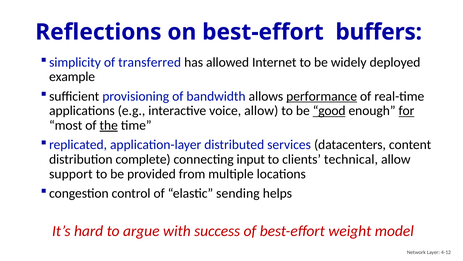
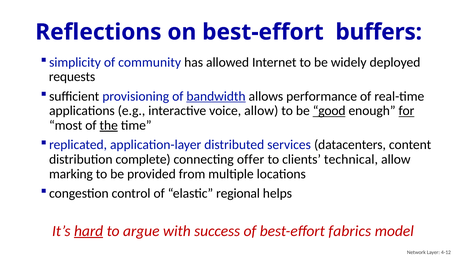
transferred: transferred -> community
example: example -> requests
bandwidth underline: none -> present
performance underline: present -> none
input: input -> offer
support: support -> marking
sending: sending -> regional
hard underline: none -> present
weight: weight -> fabrics
